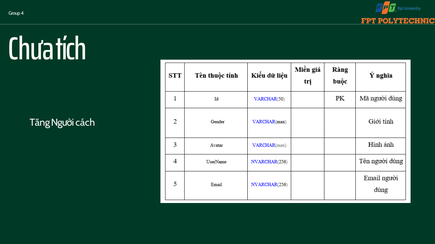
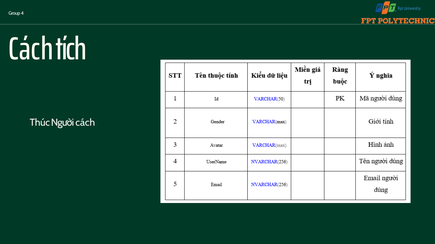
Chưa at (31, 49): Chưa -> Cách
Tăng: Tăng -> Thúc
